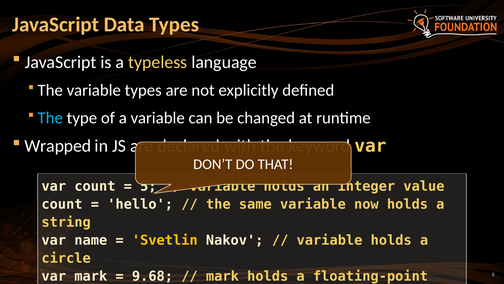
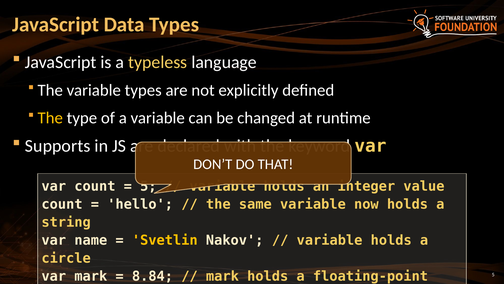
The at (50, 118) colour: light blue -> yellow
Wrapped: Wrapped -> Supports
9.68: 9.68 -> 8.84
